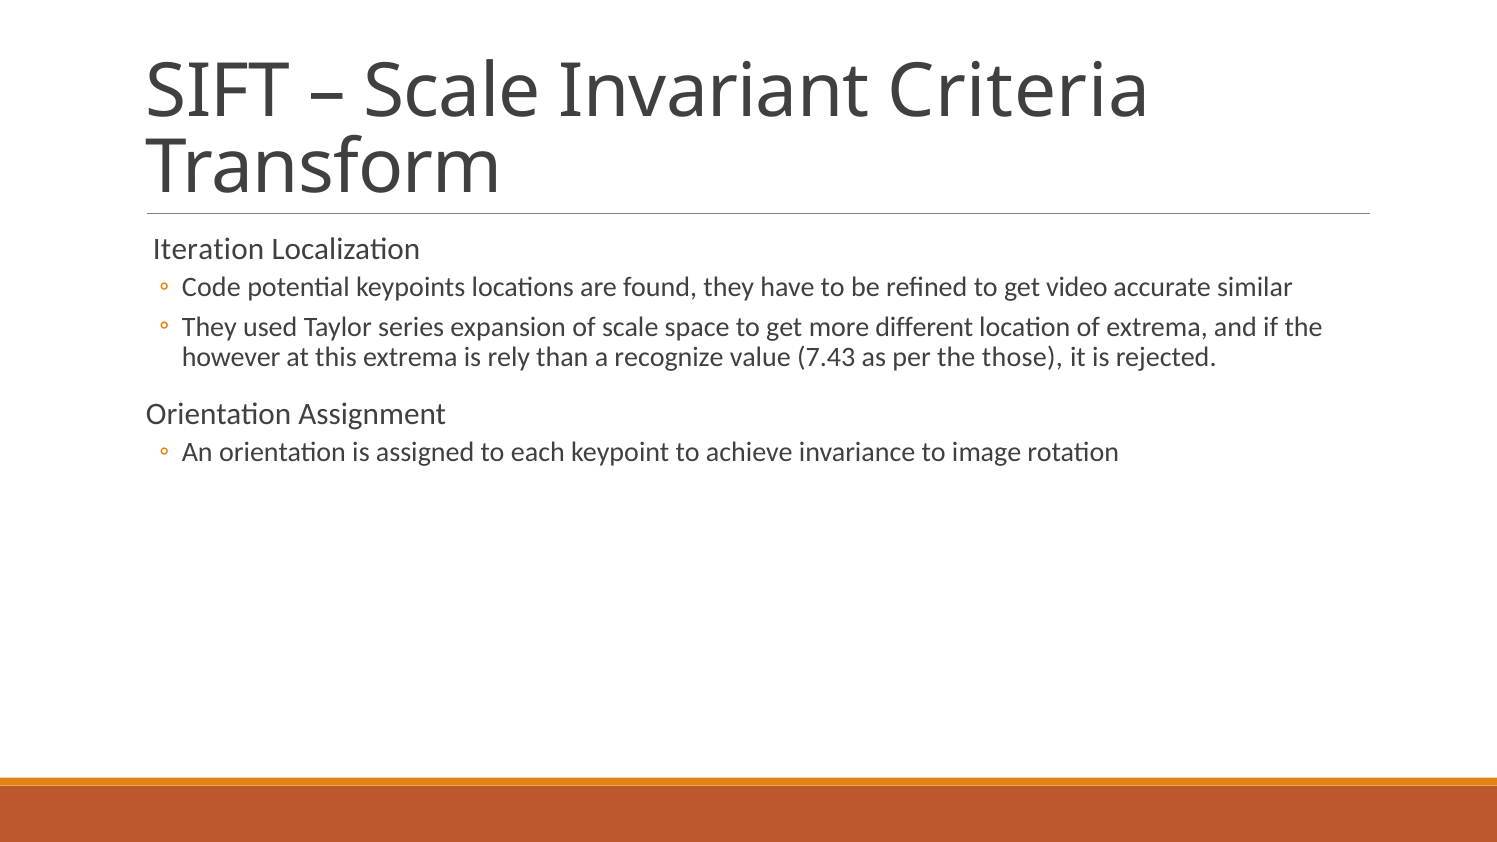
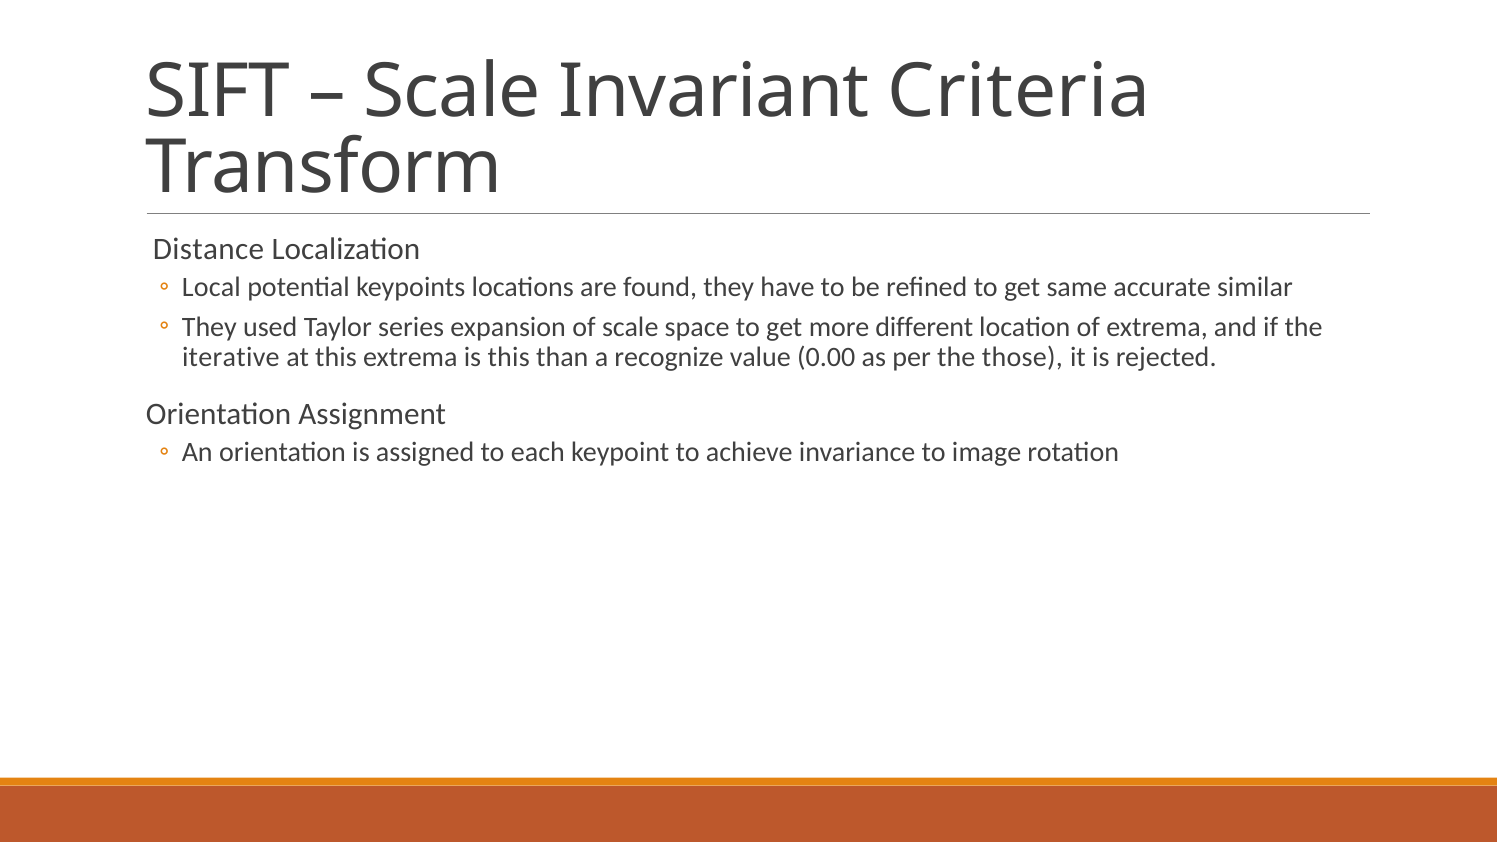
Iteration: Iteration -> Distance
Code: Code -> Local
video: video -> same
however: however -> iterative
is rely: rely -> this
7.43: 7.43 -> 0.00
